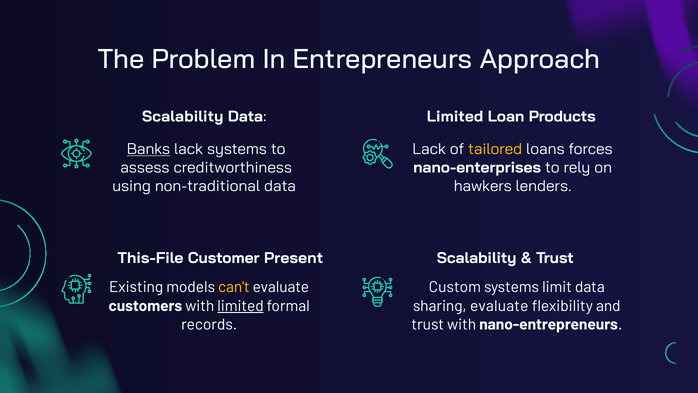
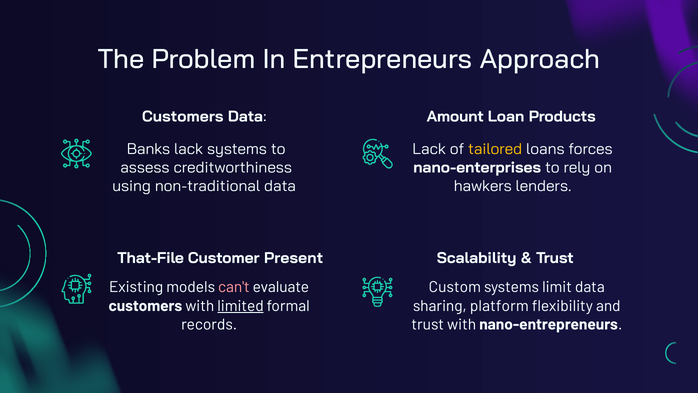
Scalability at (183, 116): Scalability -> Customers
Data Limited: Limited -> Amount
Banks underline: present -> none
This-File: This-File -> That-File
can't colour: yellow -> pink
sharing evaluate: evaluate -> platform
